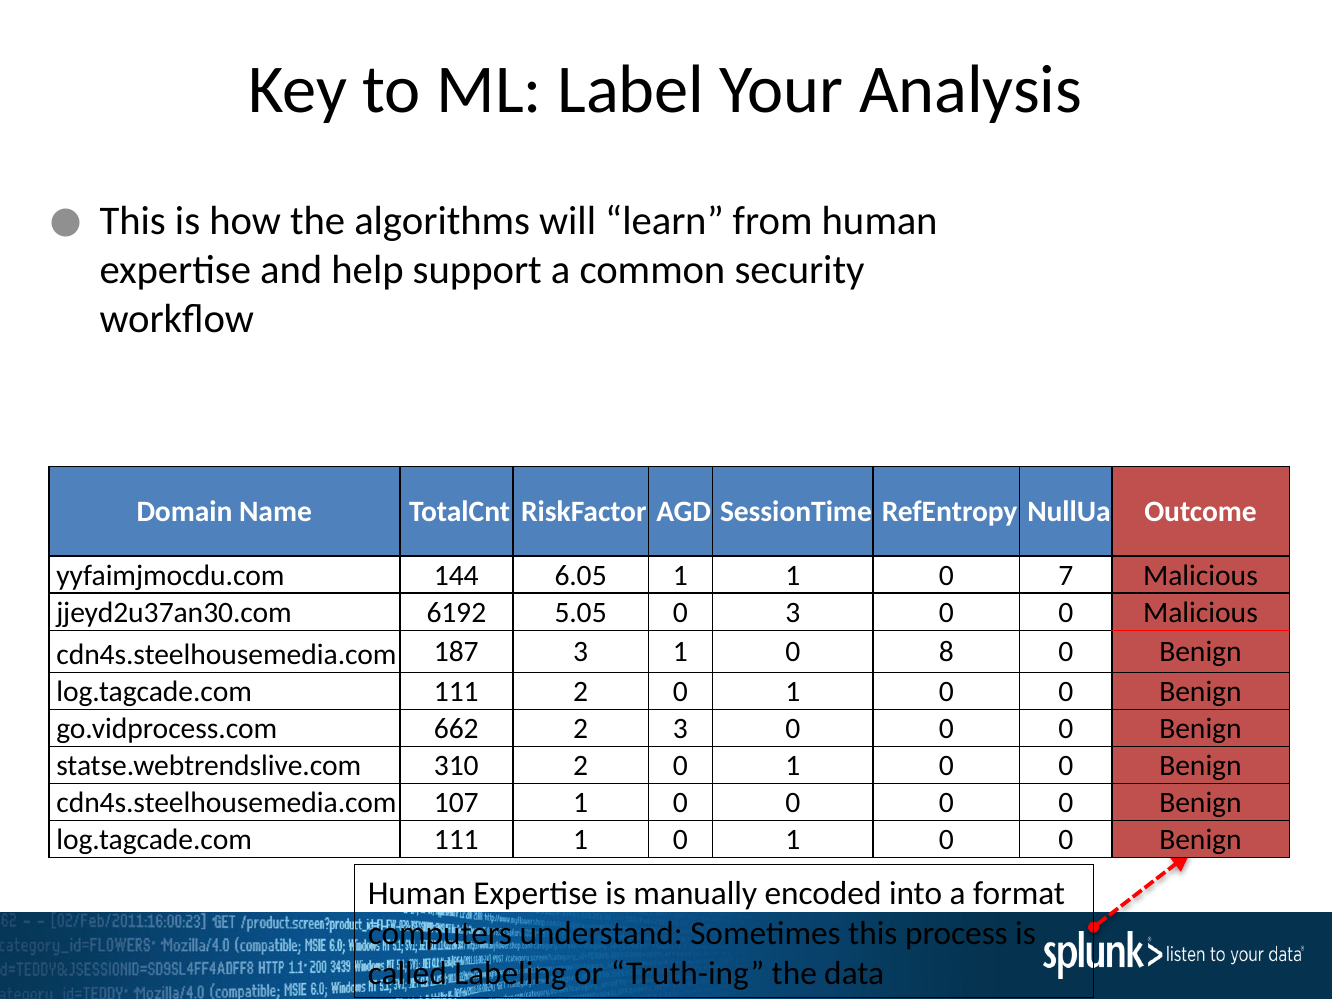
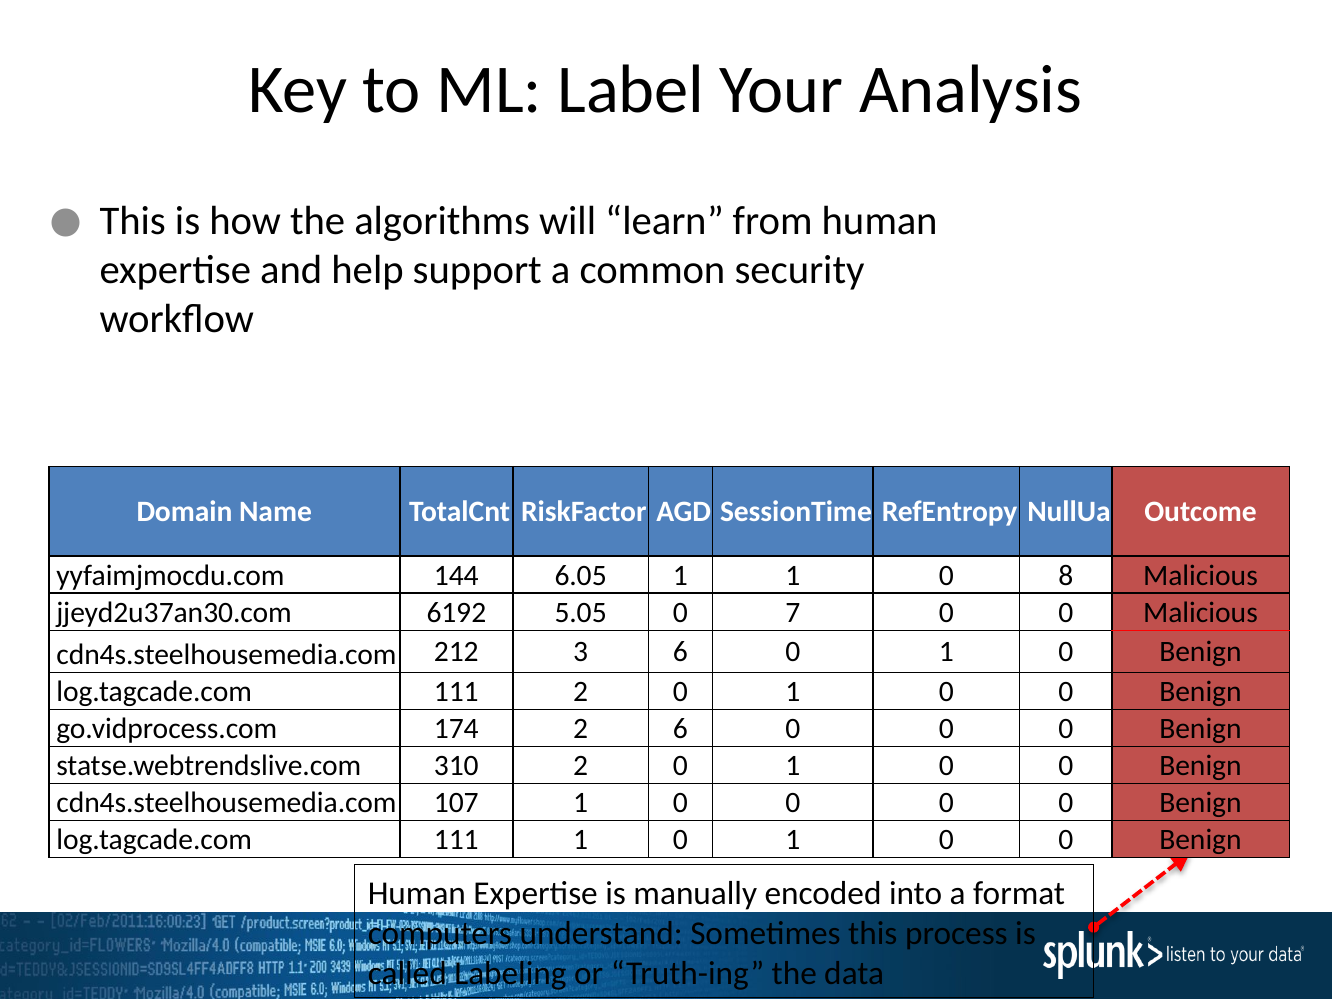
7: 7 -> 8
0 3: 3 -> 7
187: 187 -> 212
3 1: 1 -> 6
8 at (946, 652): 8 -> 1
662: 662 -> 174
2 3: 3 -> 6
